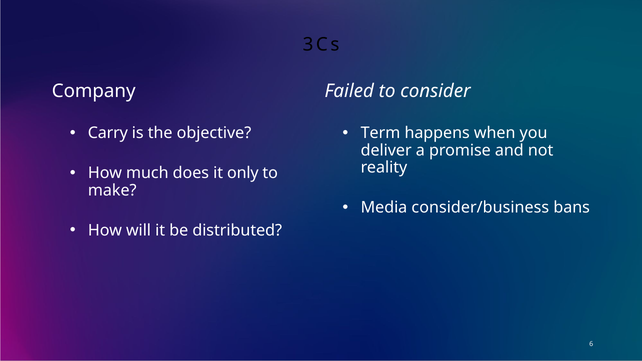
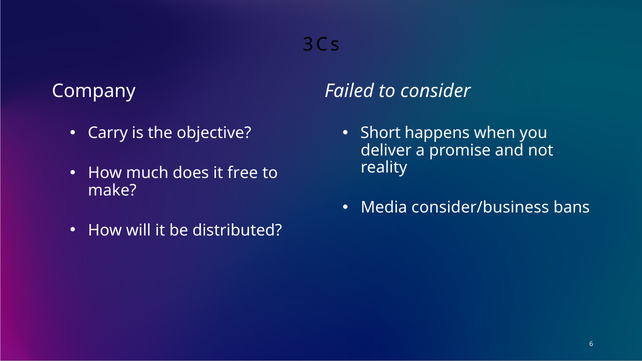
Term: Term -> Short
only: only -> free
